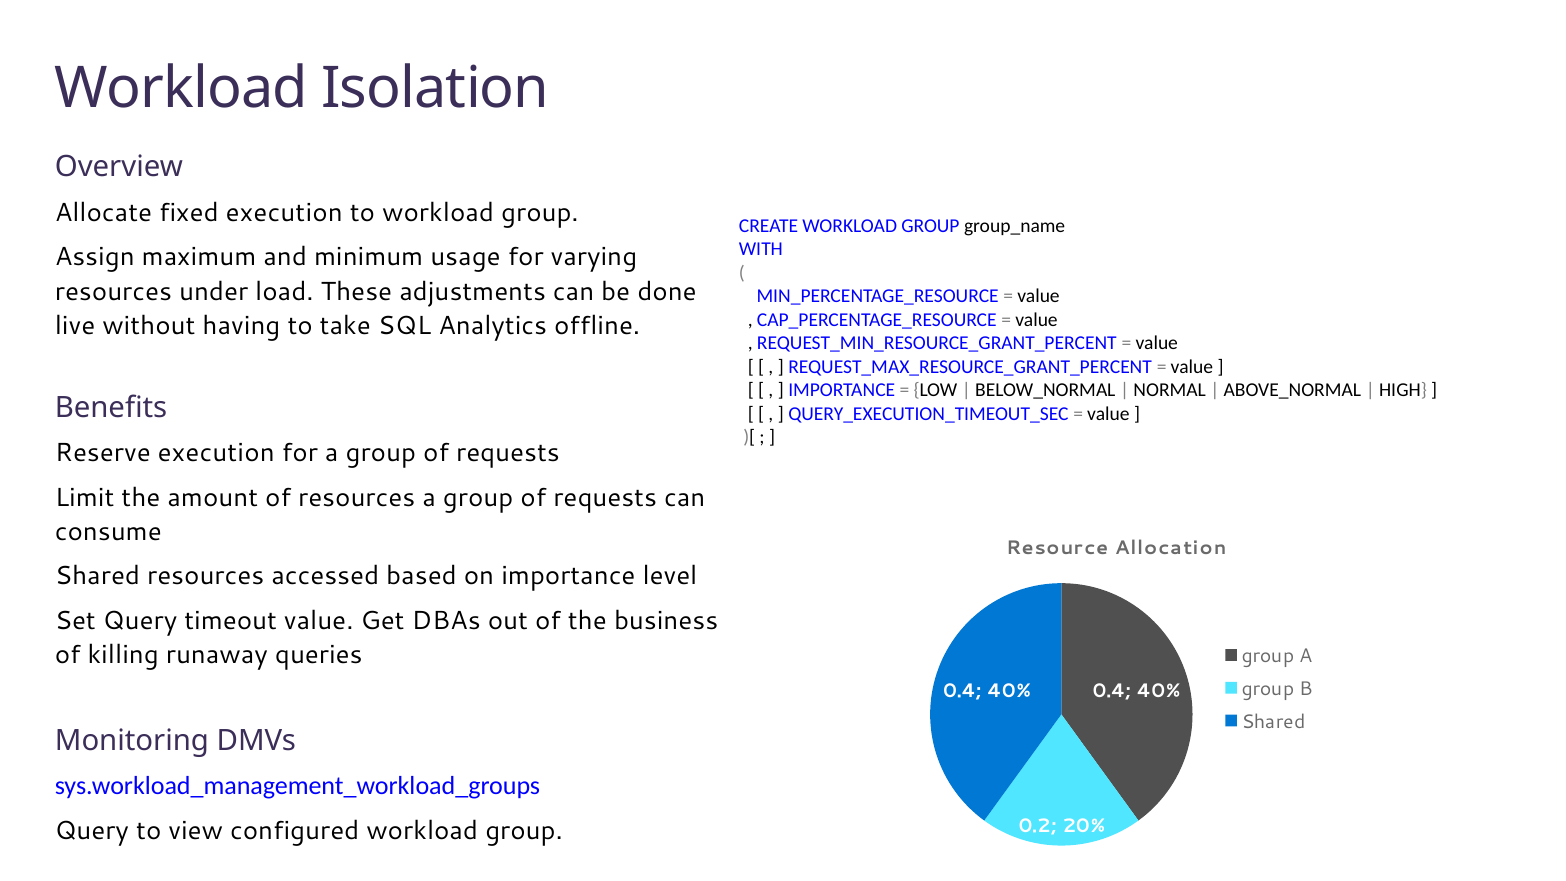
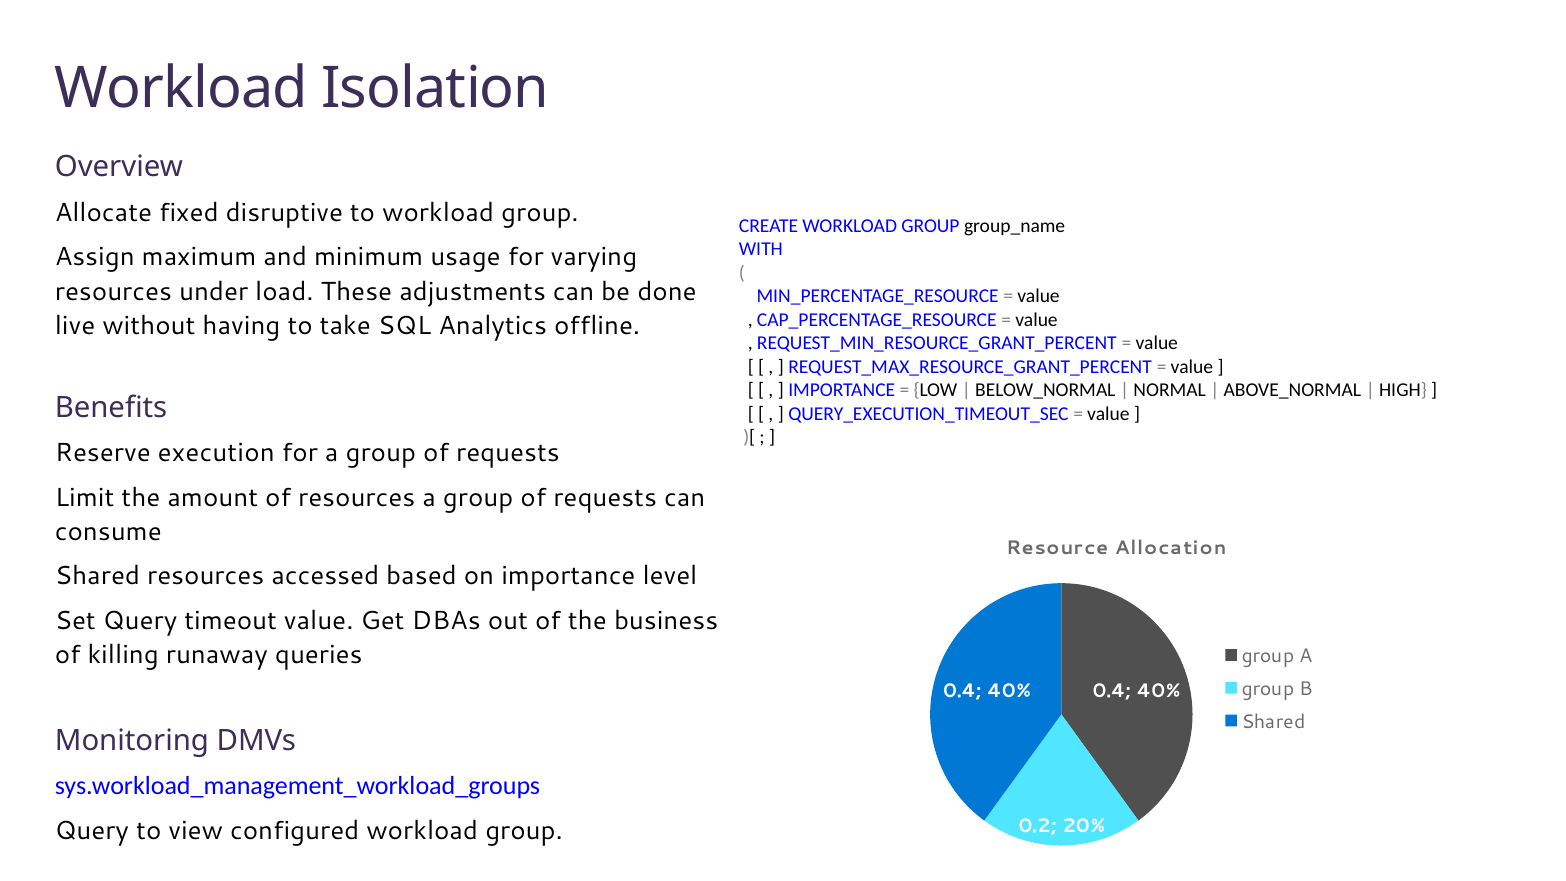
fixed execution: execution -> disruptive
